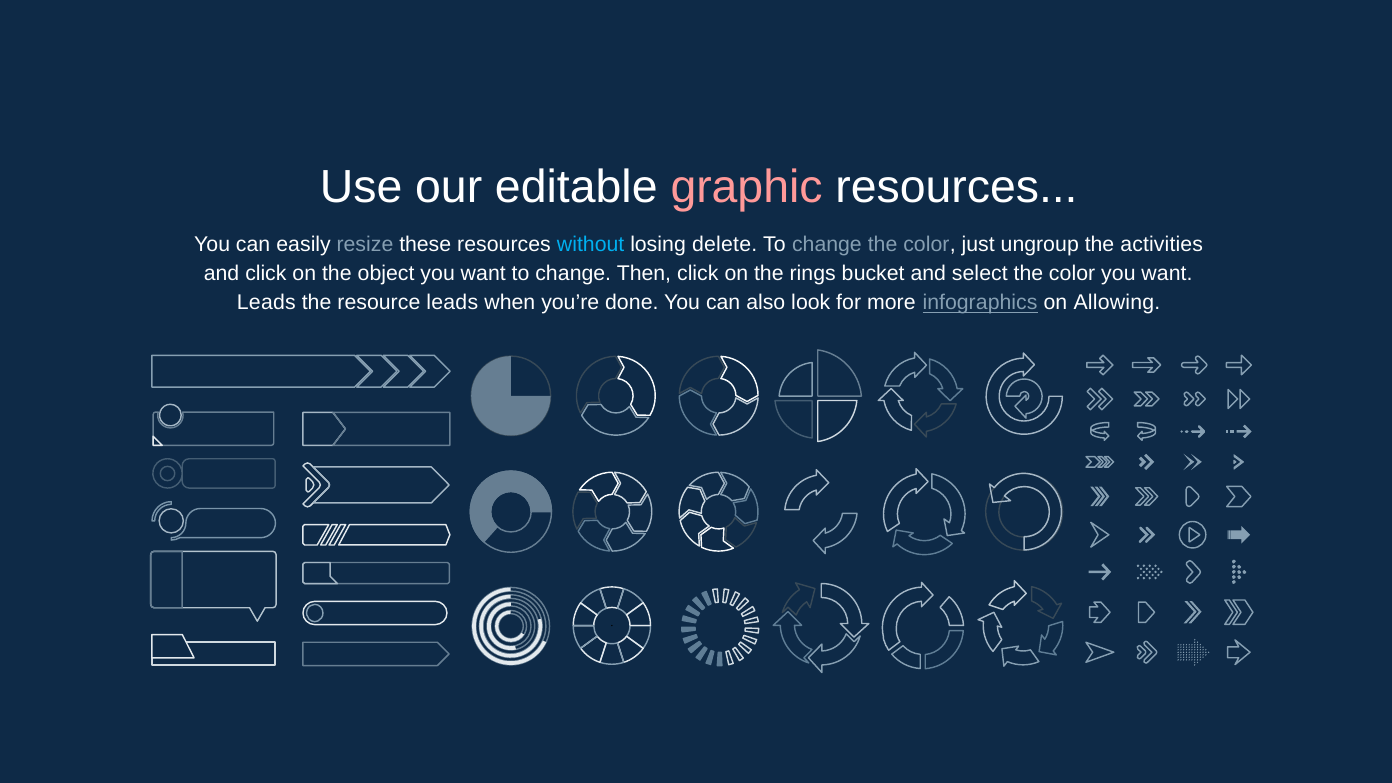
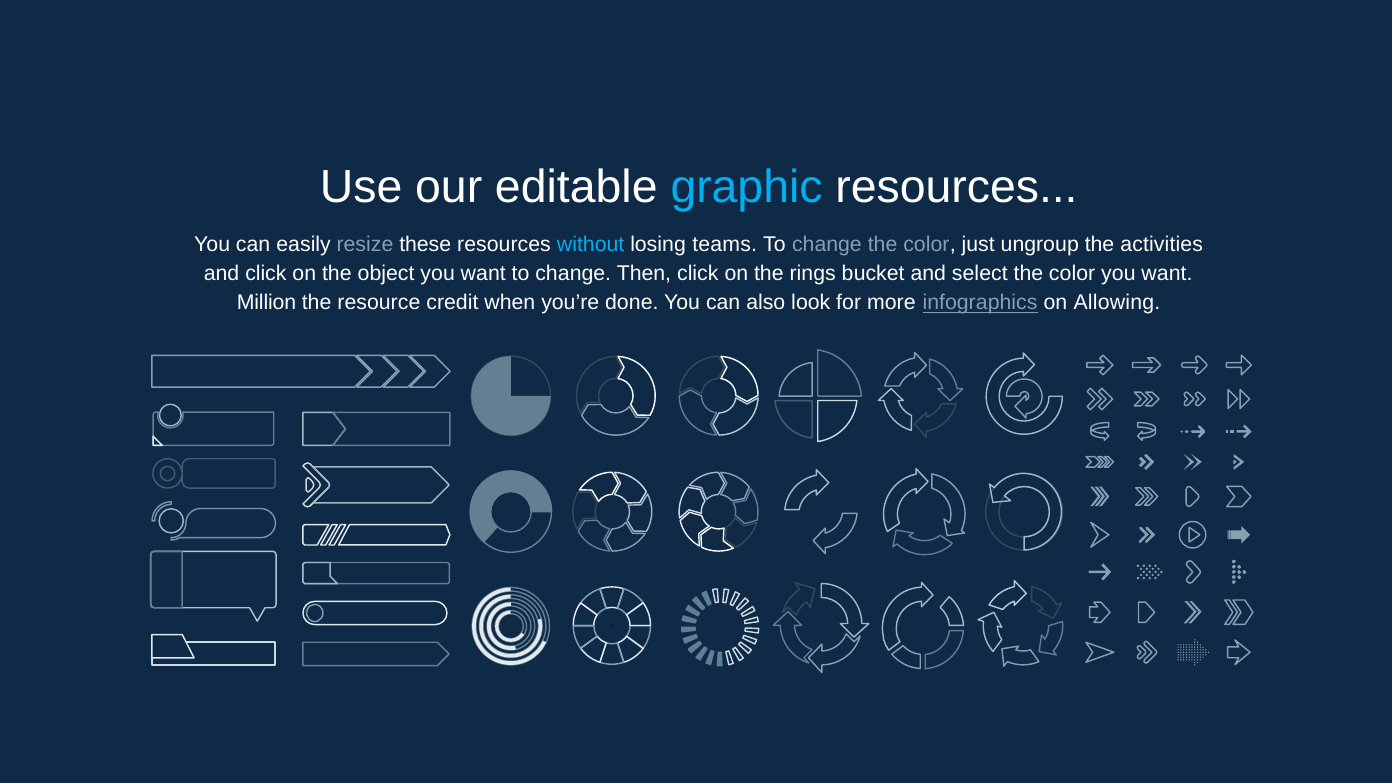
graphic colour: pink -> light blue
delete: delete -> teams
Leads at (266, 303): Leads -> Million
resource leads: leads -> credit
